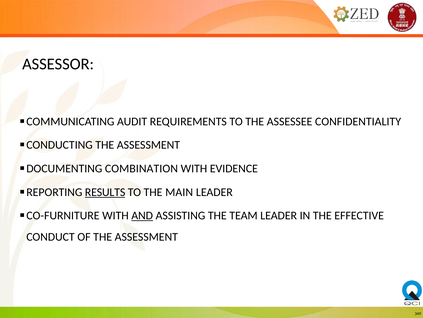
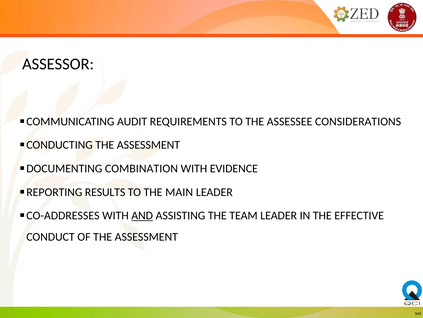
CONFIDENTIALITY: CONFIDENTIALITY -> CONSIDERATIONS
RESULTS underline: present -> none
CO-FURNITURE: CO-FURNITURE -> CO-ADDRESSES
